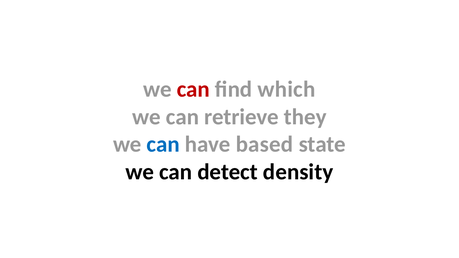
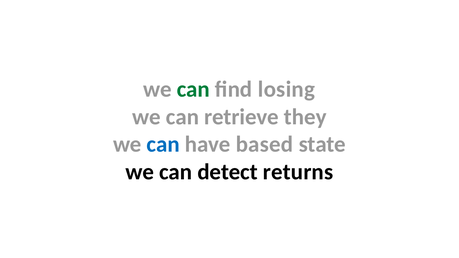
can at (193, 89) colour: red -> green
which: which -> losing
density: density -> returns
